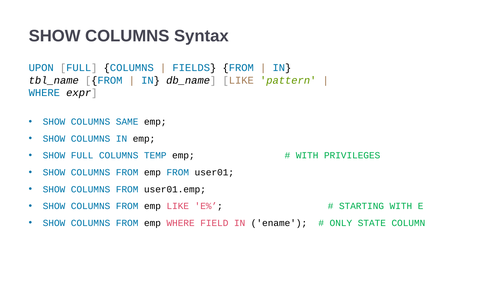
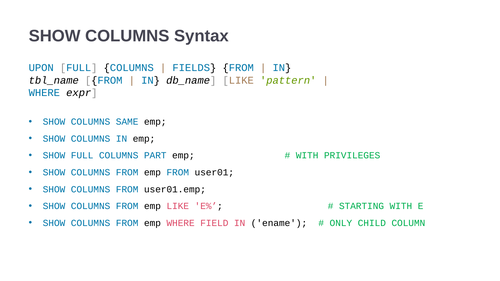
TEMP: TEMP -> PART
STATE: STATE -> CHILD
